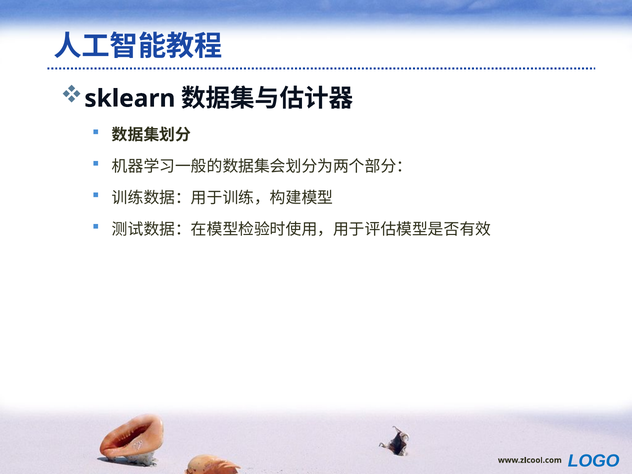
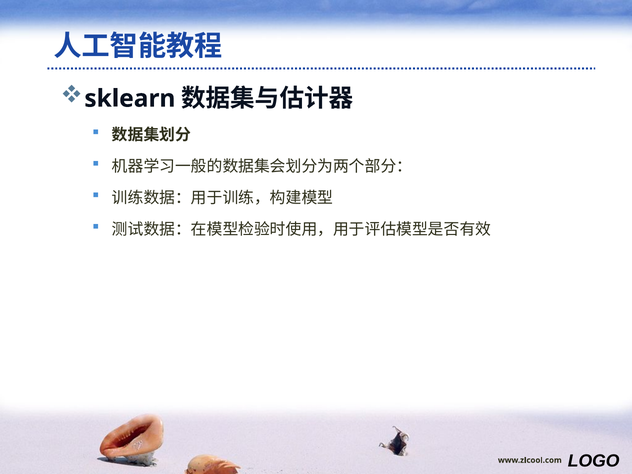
LOGO colour: blue -> black
